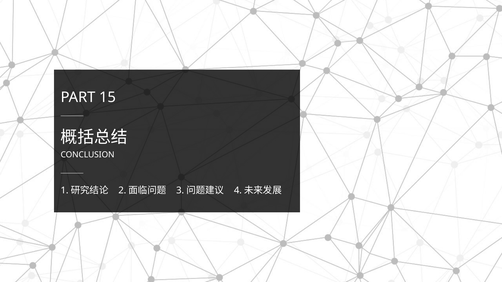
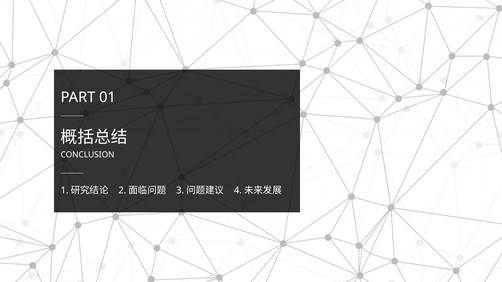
15: 15 -> 01
